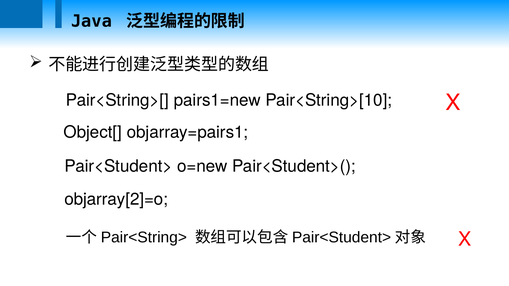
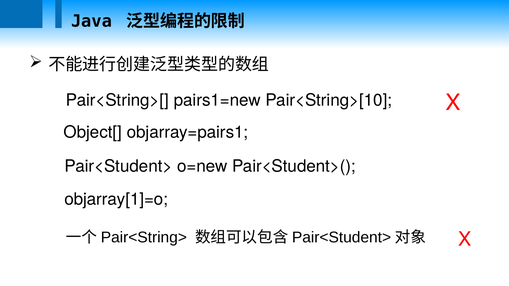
objarray[2]=o: objarray[2]=o -> objarray[1]=o
